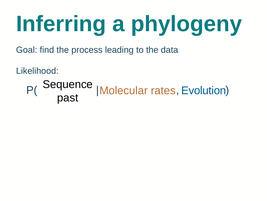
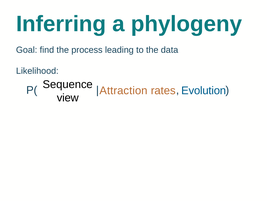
Molecular: Molecular -> Attraction
past: past -> view
